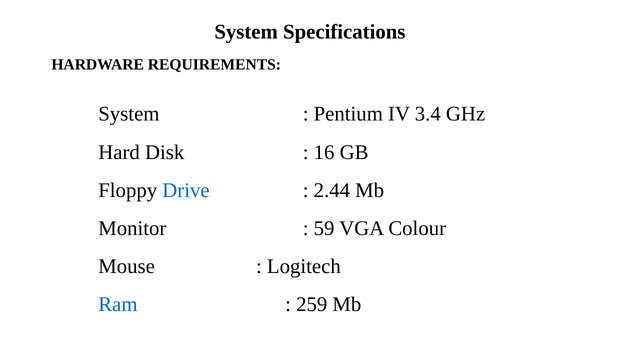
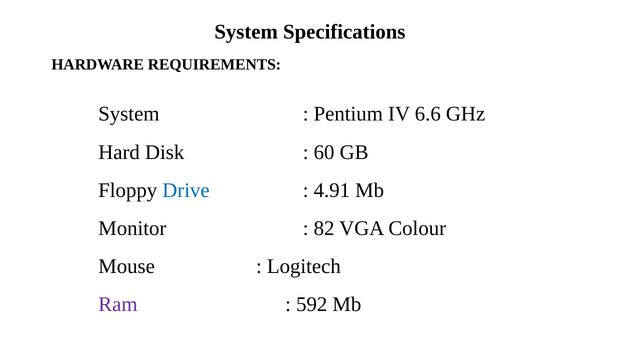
3.4: 3.4 -> 6.6
16: 16 -> 60
2.44: 2.44 -> 4.91
59: 59 -> 82
Ram colour: blue -> purple
259: 259 -> 592
